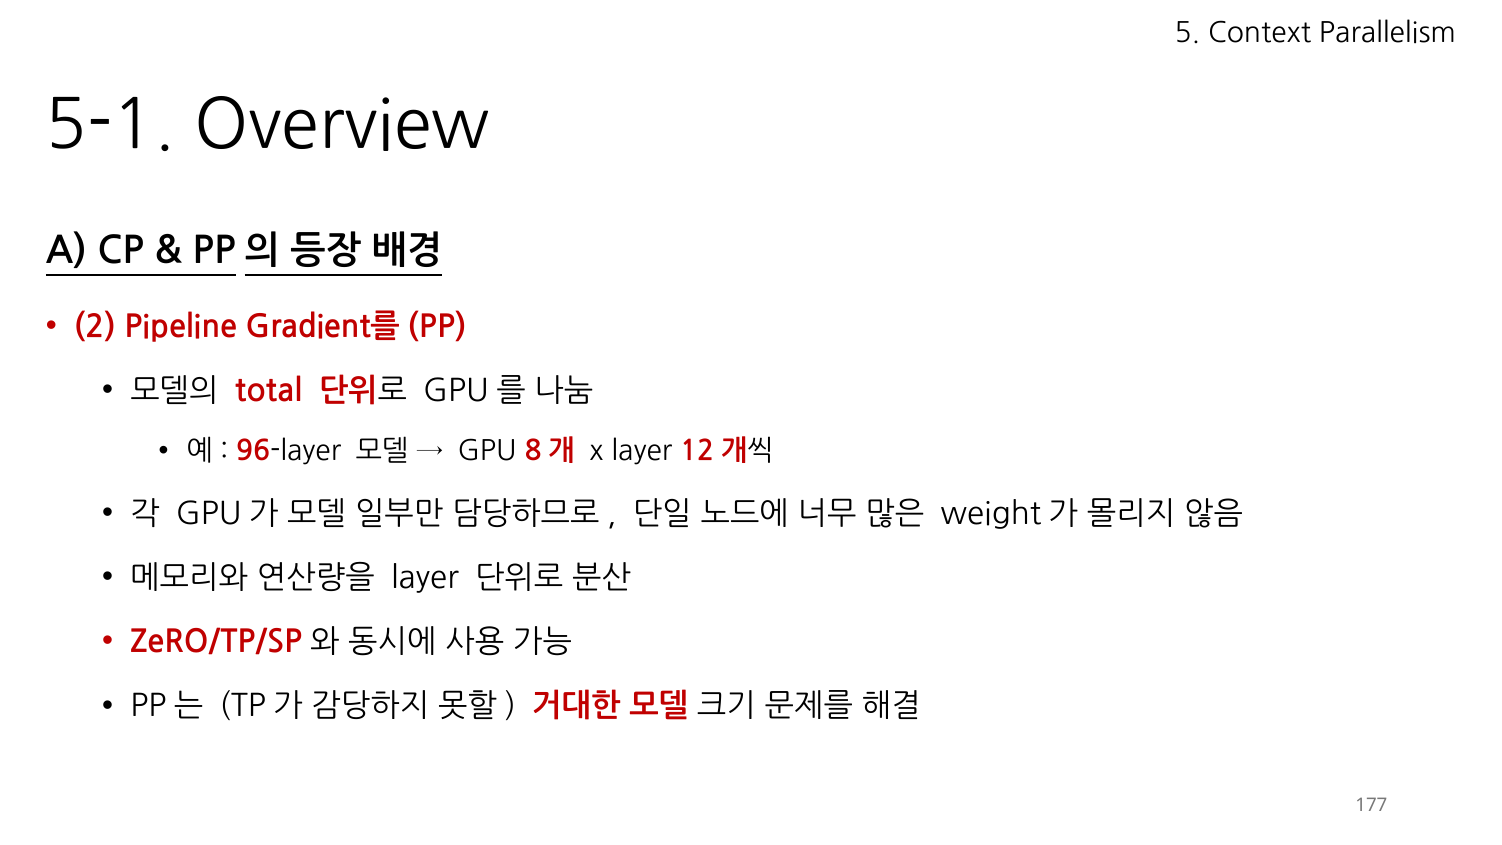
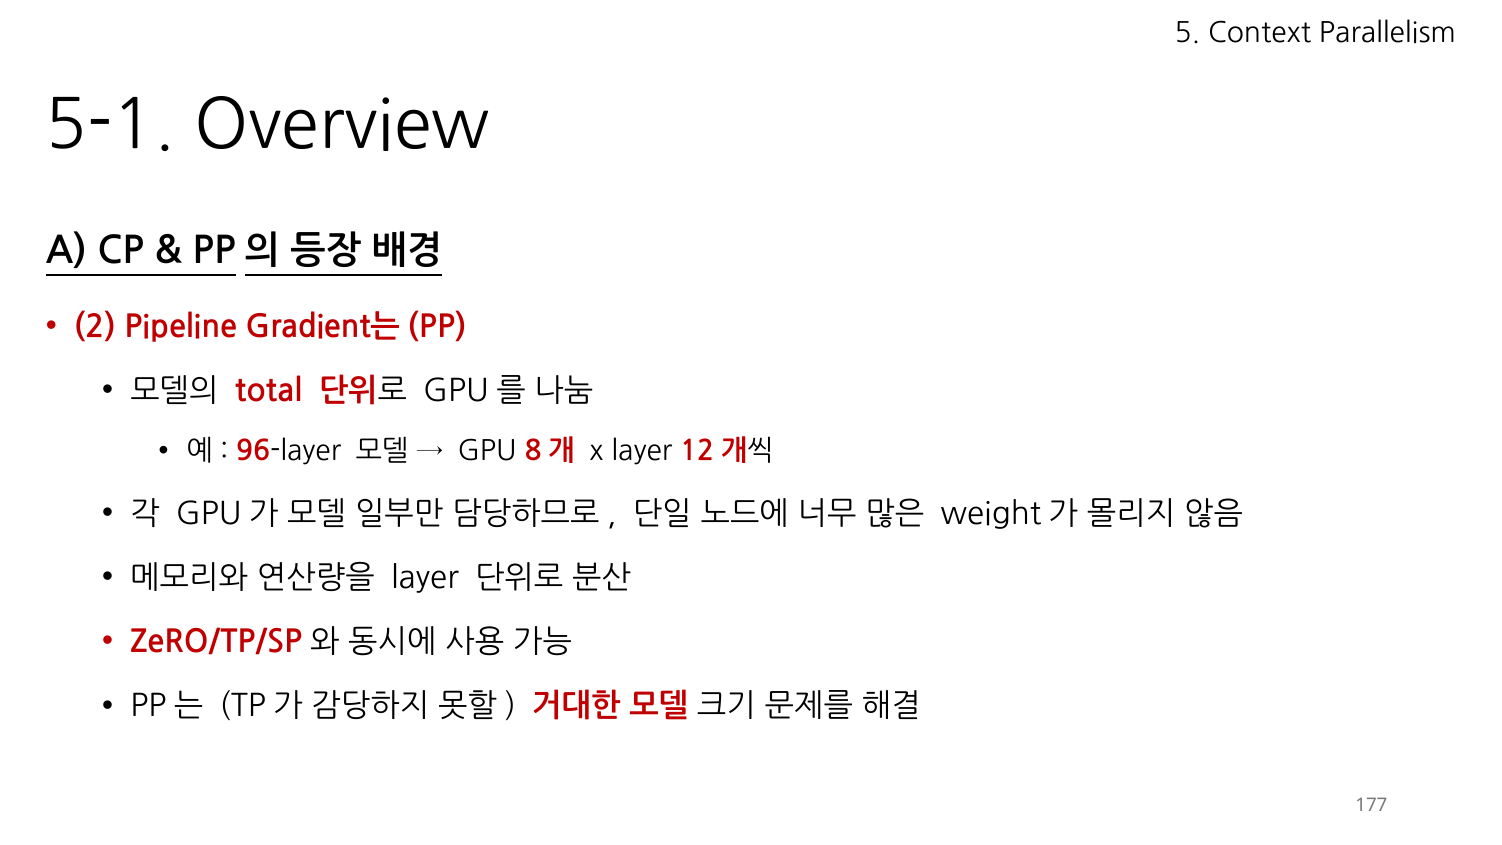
Gradient를: Gradient를 -> Gradient는
